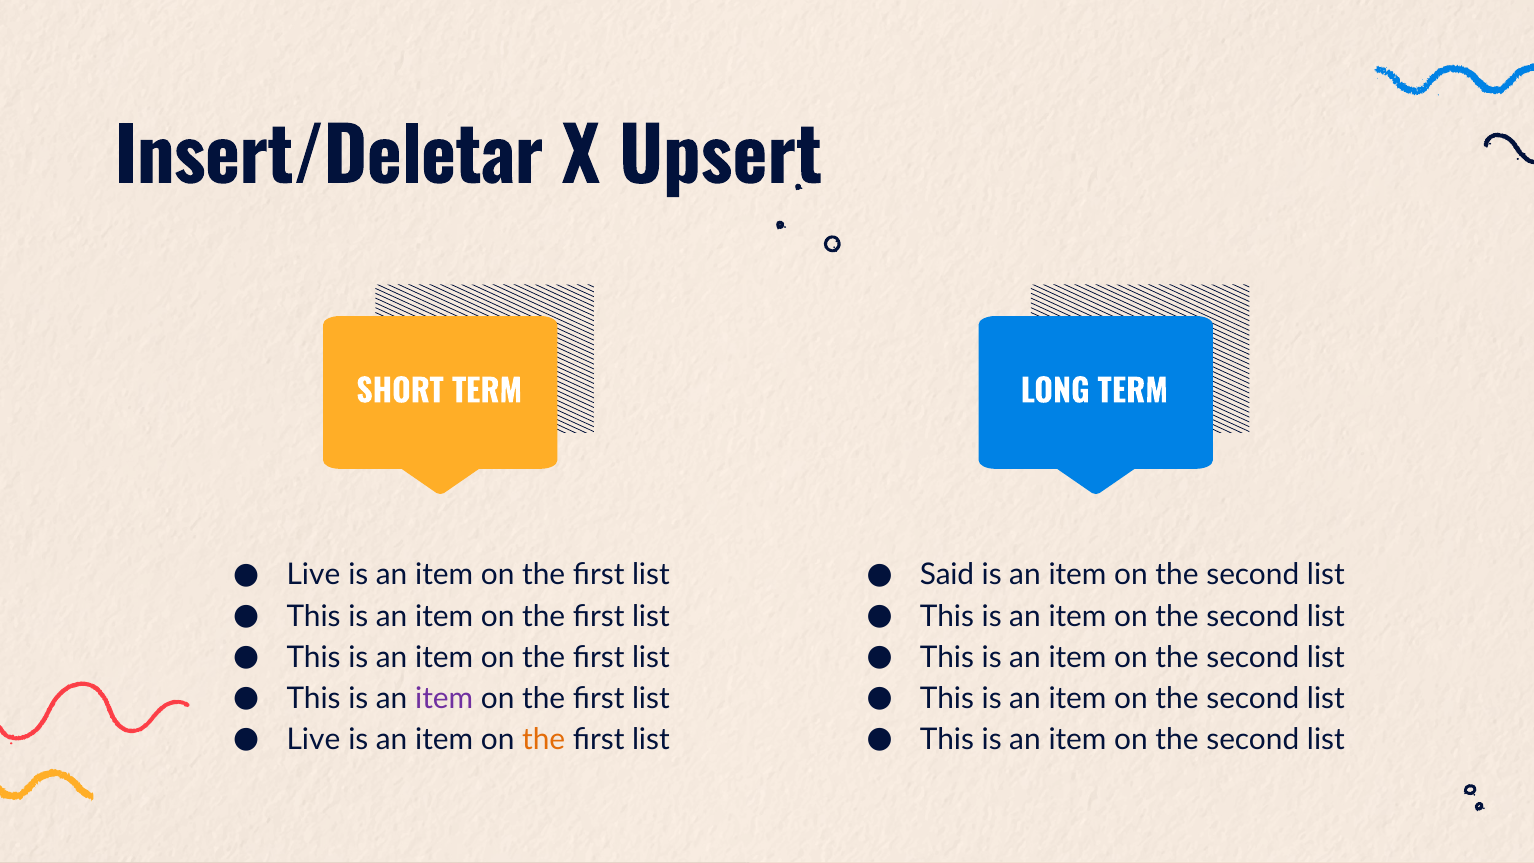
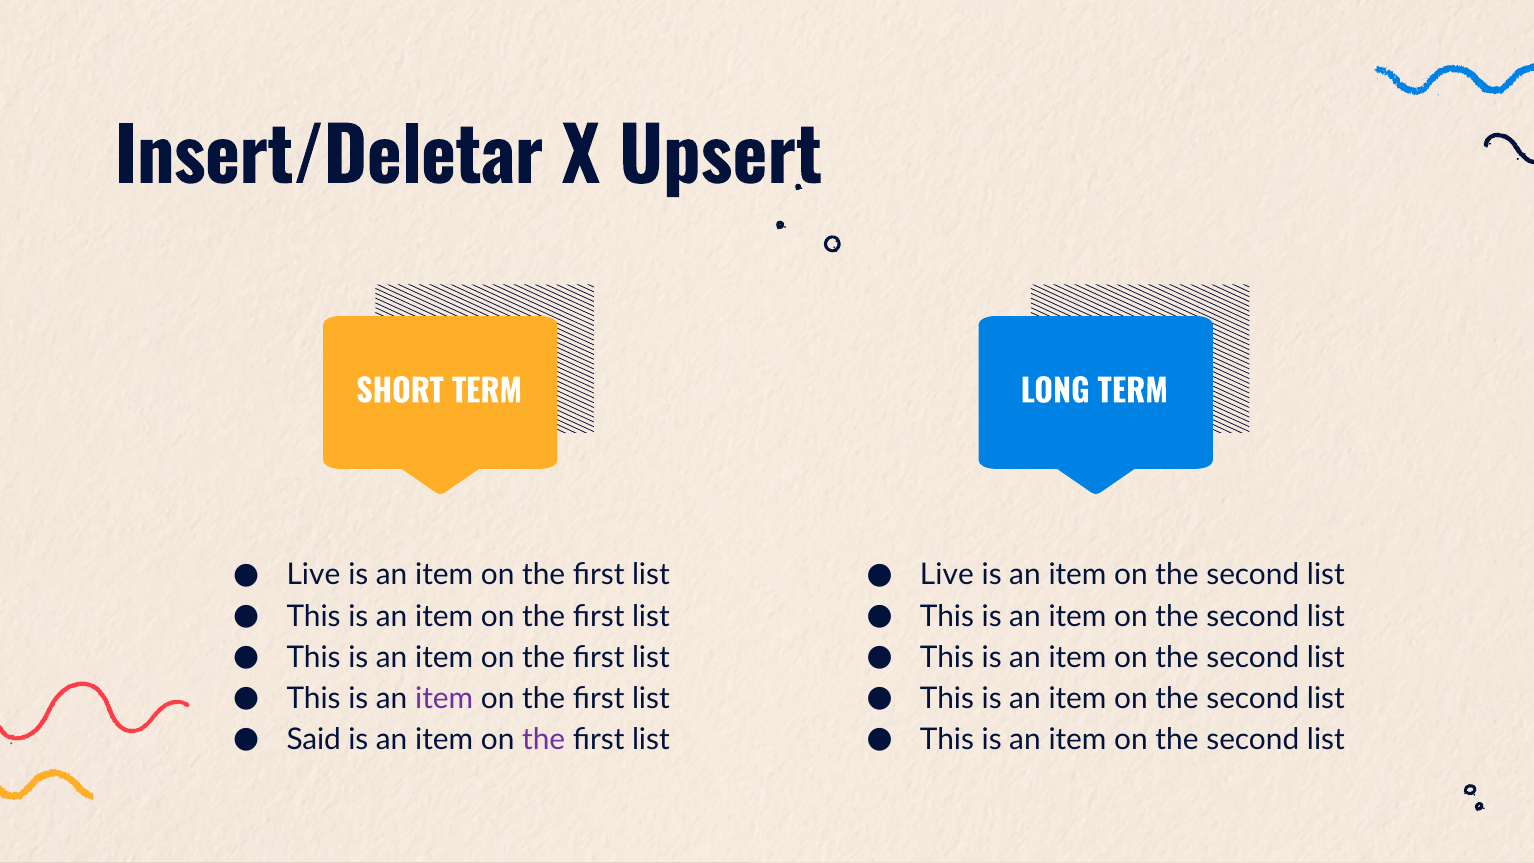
Said at (947, 575): Said -> Live
Live at (313, 740): Live -> Said
the at (544, 740) colour: orange -> purple
